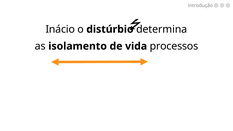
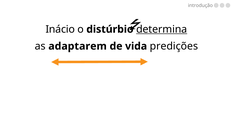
determina underline: none -> present
isolamento: isolamento -> adaptarem
processos: processos -> predições
